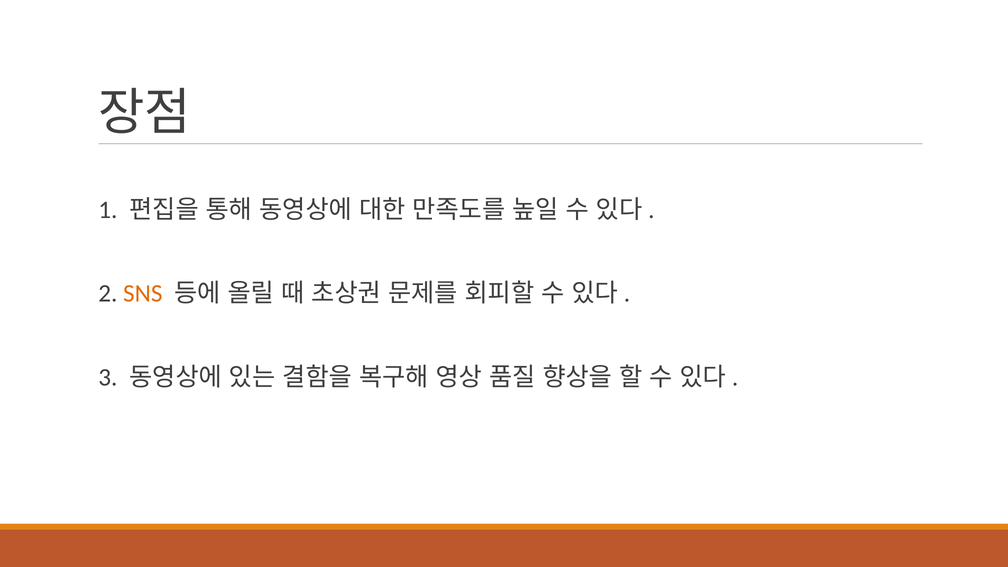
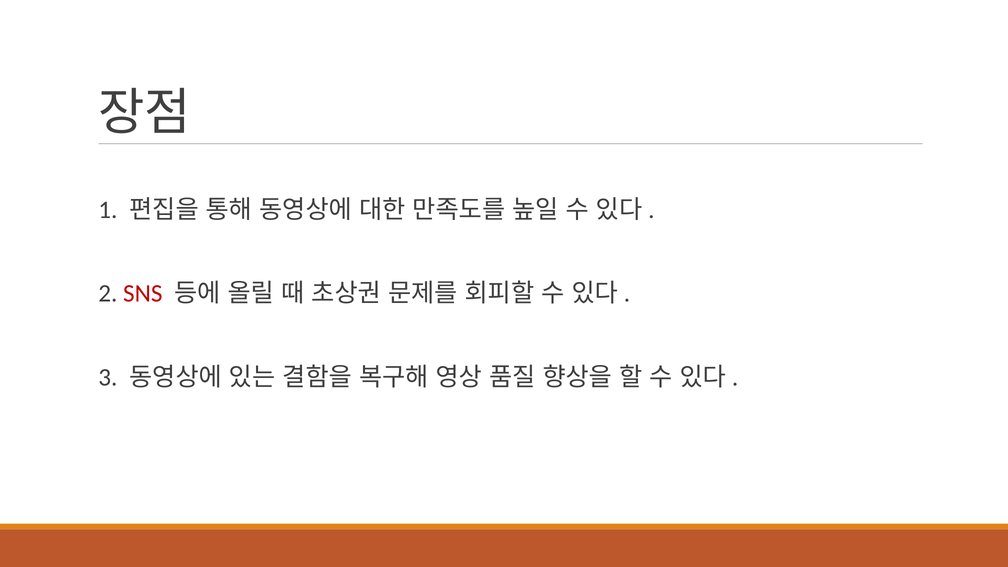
SNS colour: orange -> red
